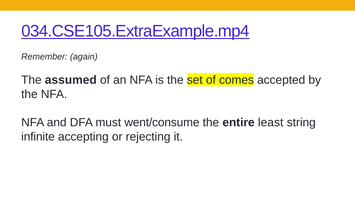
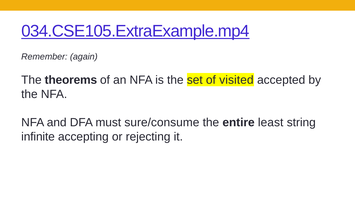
assumed: assumed -> theorems
comes: comes -> visited
went/consume: went/consume -> sure/consume
